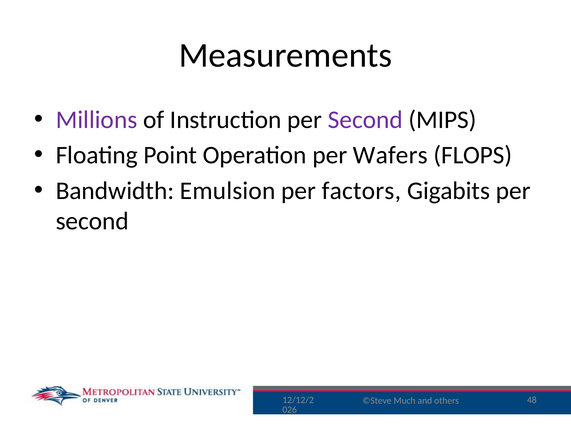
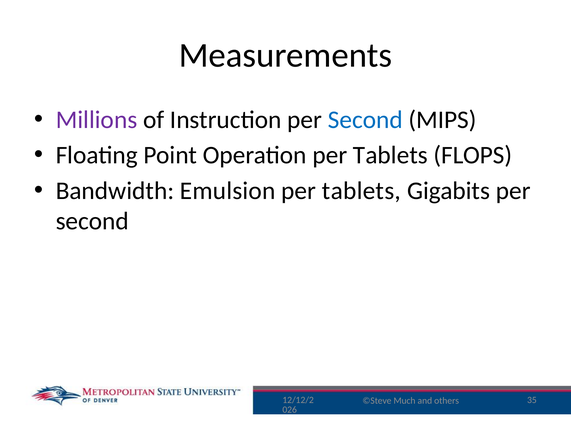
Second at (365, 120) colour: purple -> blue
Operation per Wafers: Wafers -> Tablets
factors at (361, 191): factors -> tablets
48: 48 -> 35
